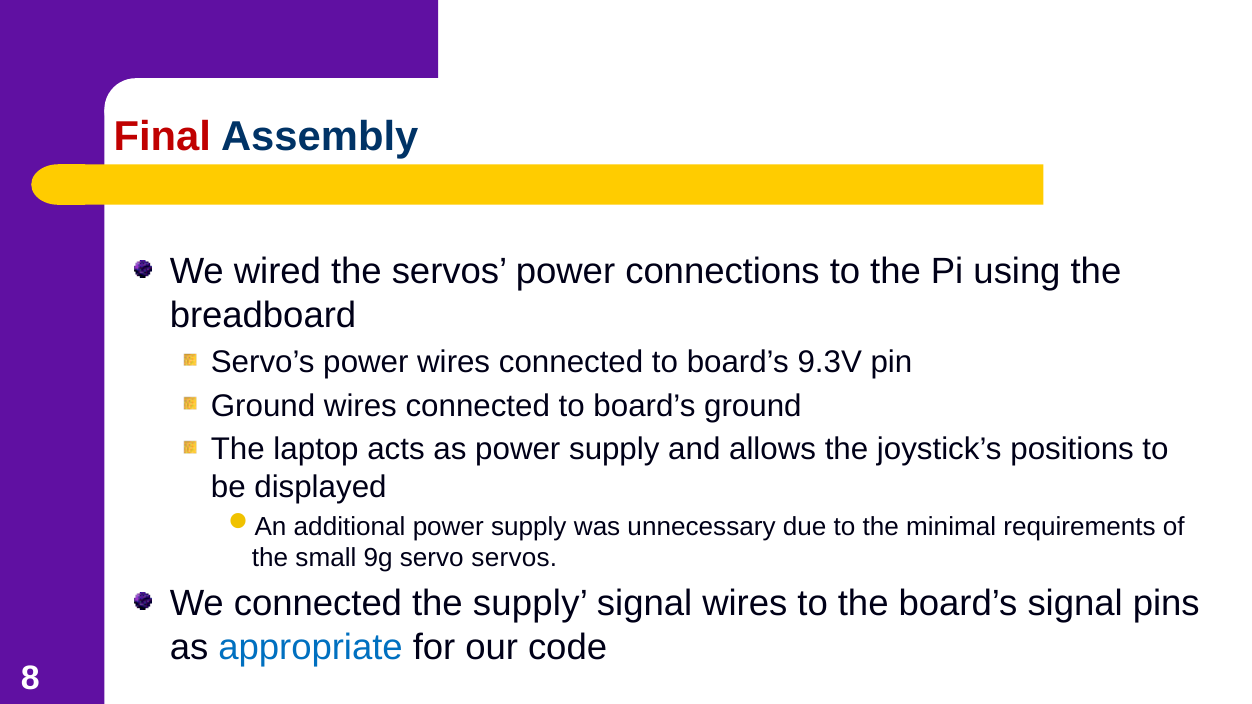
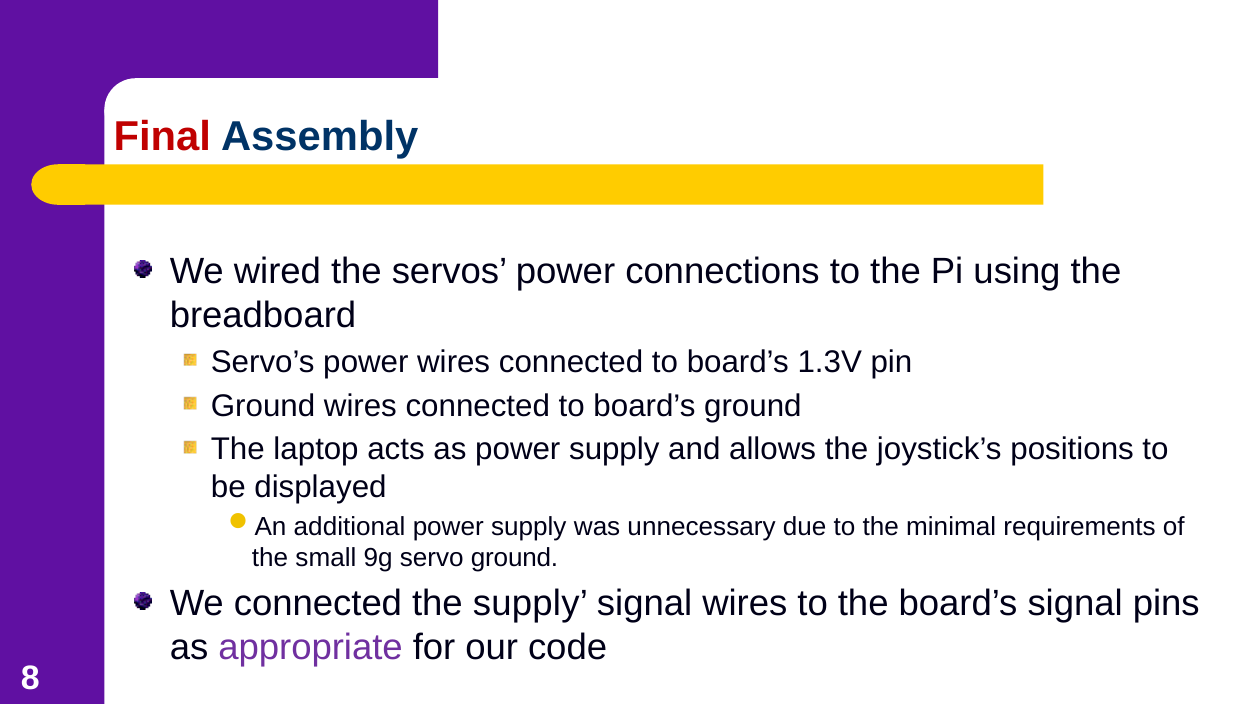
9.3V: 9.3V -> 1.3V
servo servos: servos -> ground
appropriate colour: blue -> purple
